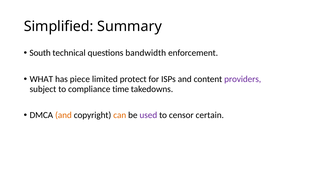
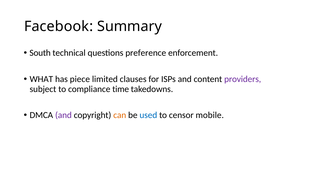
Simplified: Simplified -> Facebook
bandwidth: bandwidth -> preference
protect: protect -> clauses
and at (63, 115) colour: orange -> purple
used colour: purple -> blue
certain: certain -> mobile
